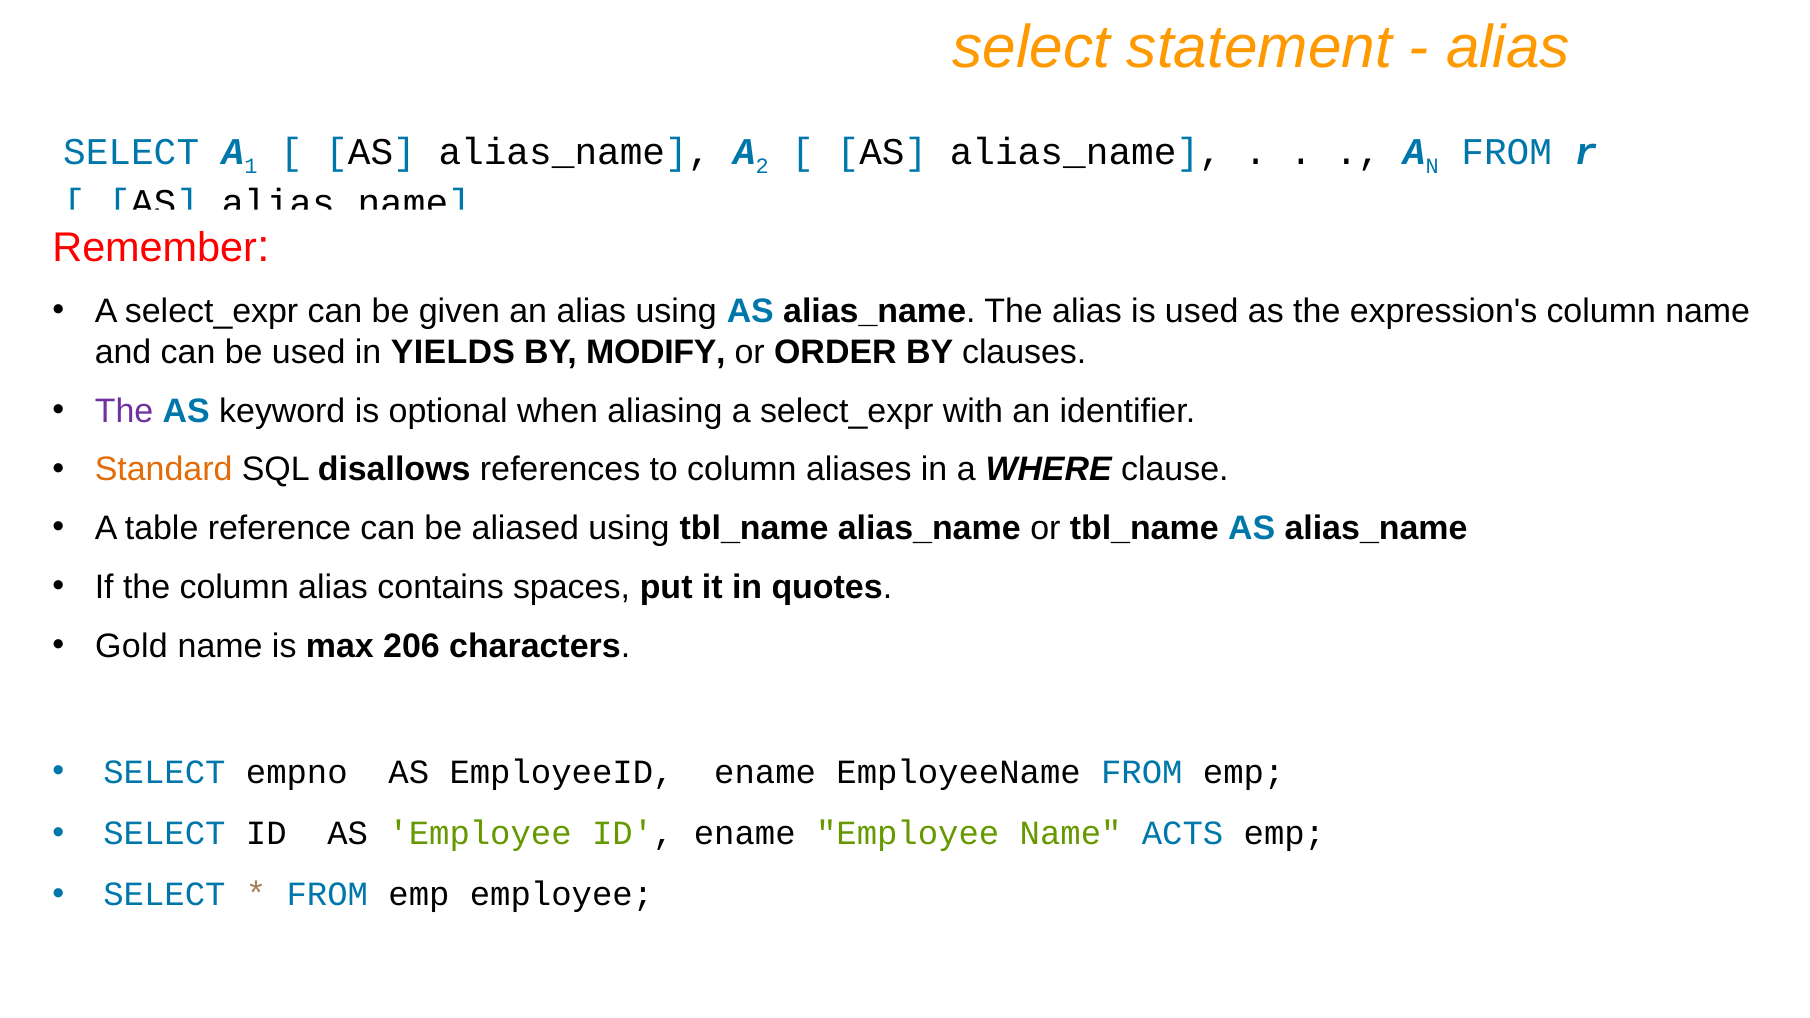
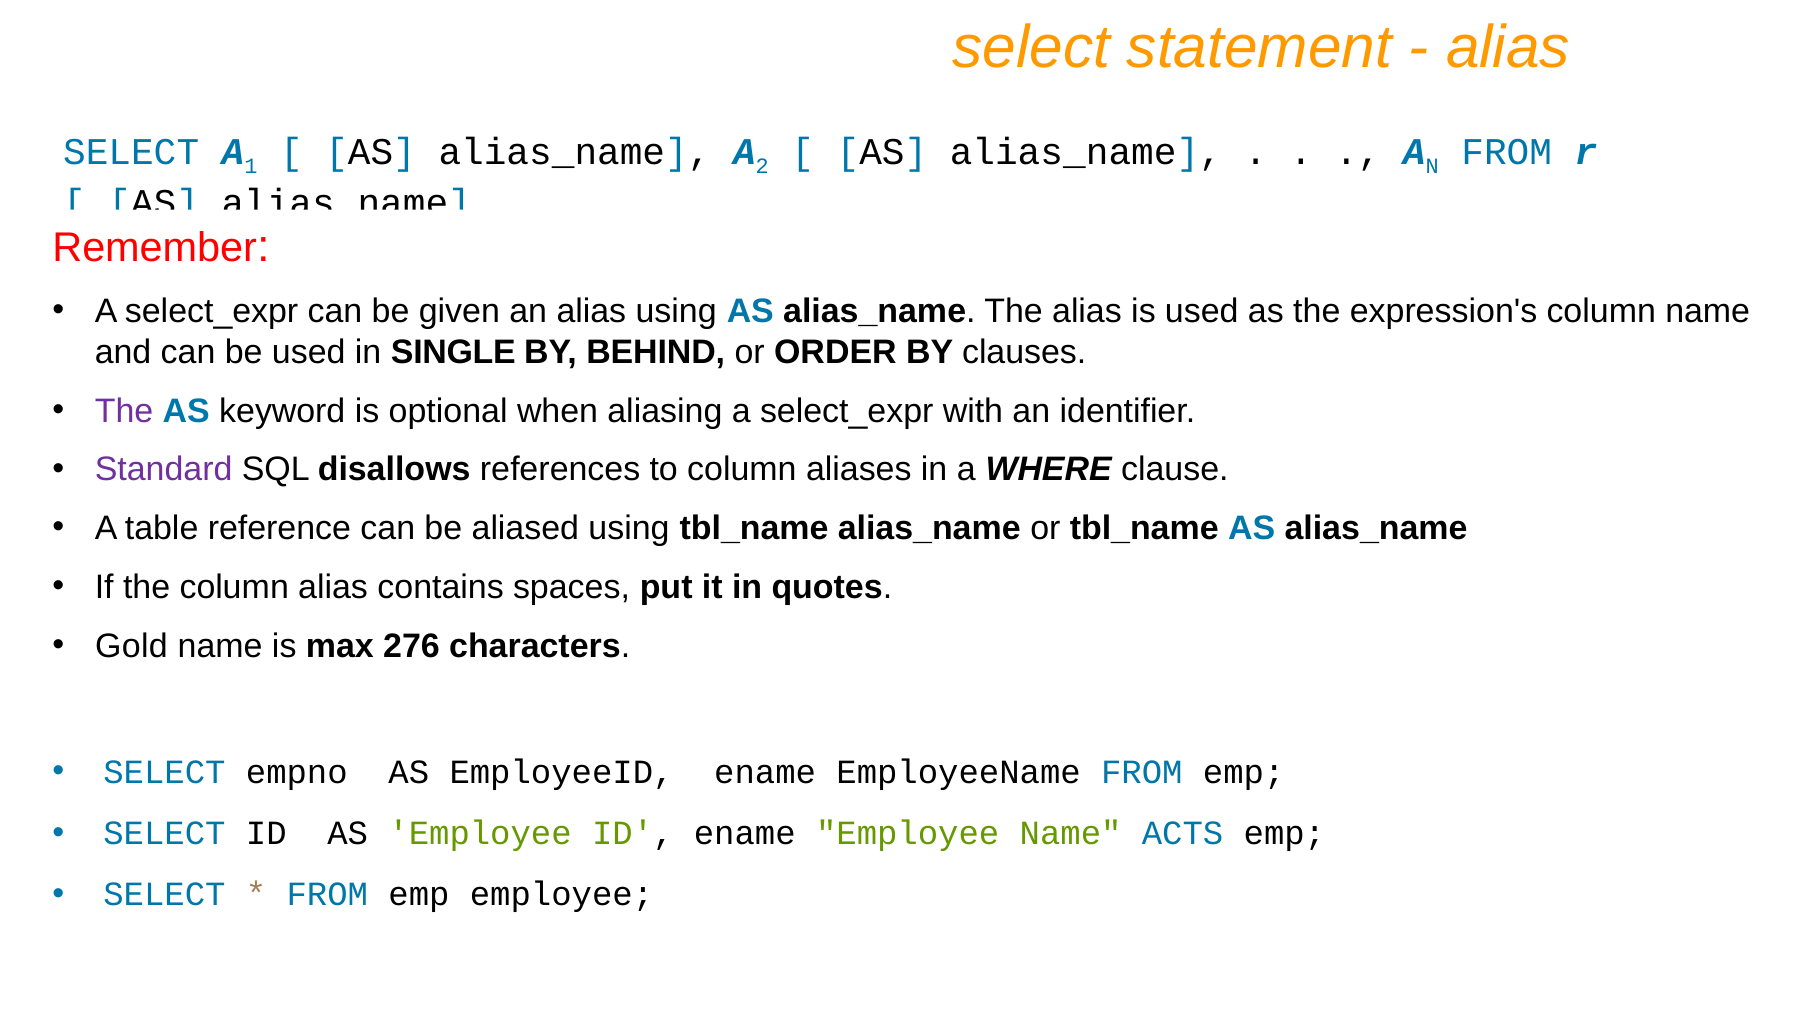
YIELDS: YIELDS -> SINGLE
MODIFY: MODIFY -> BEHIND
Standard colour: orange -> purple
206: 206 -> 276
